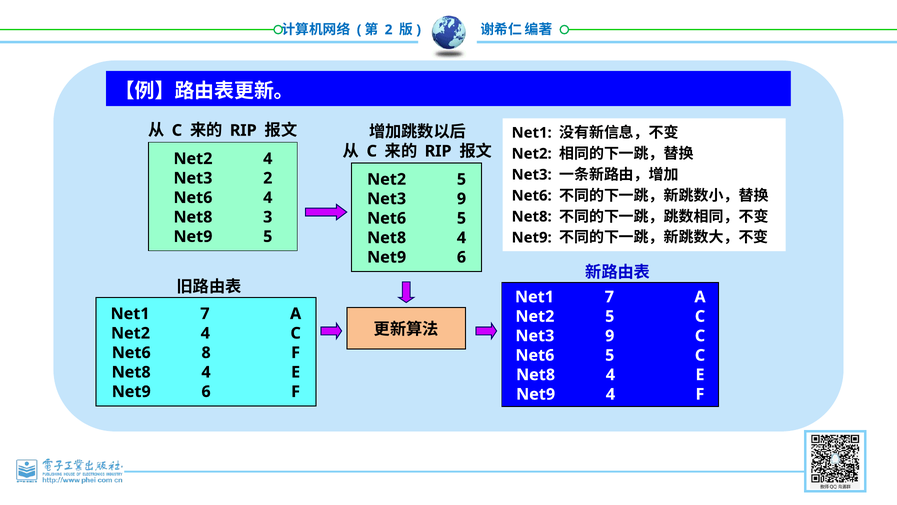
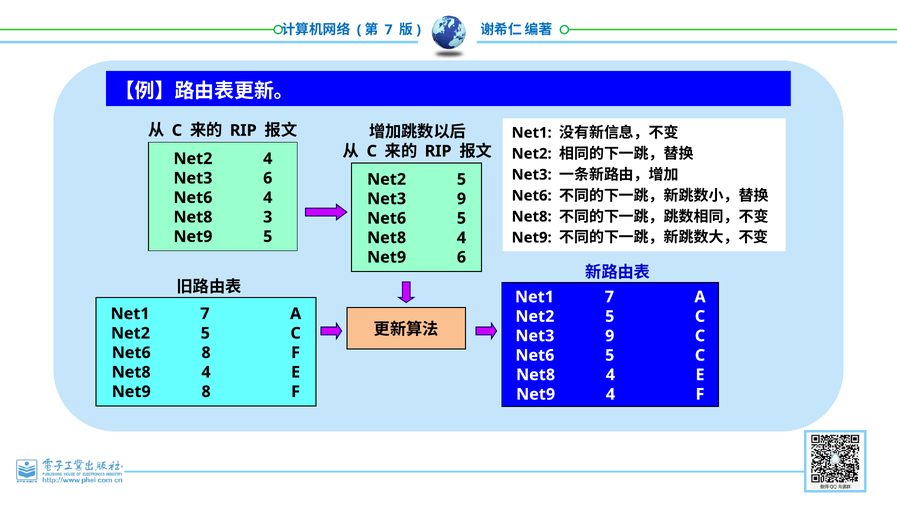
2 at (389, 30): 2 -> 7
Net3 2: 2 -> 6
4 at (205, 333): 4 -> 5
6 at (206, 391): 6 -> 8
